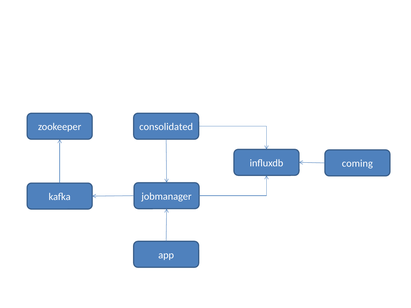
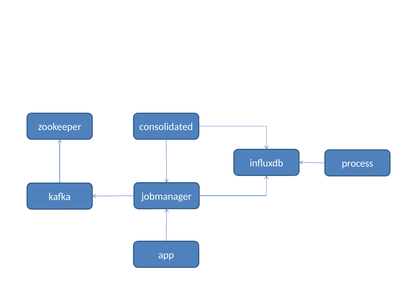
coming: coming -> process
